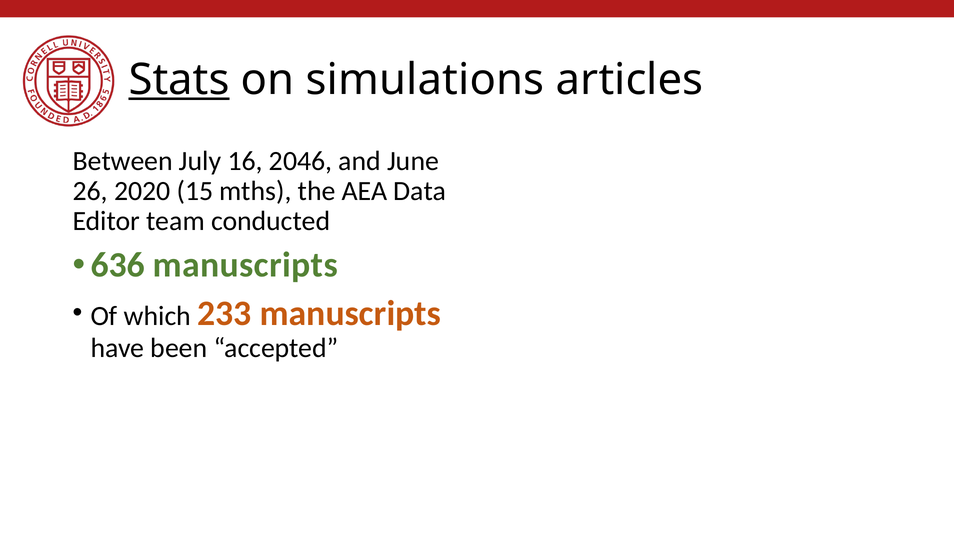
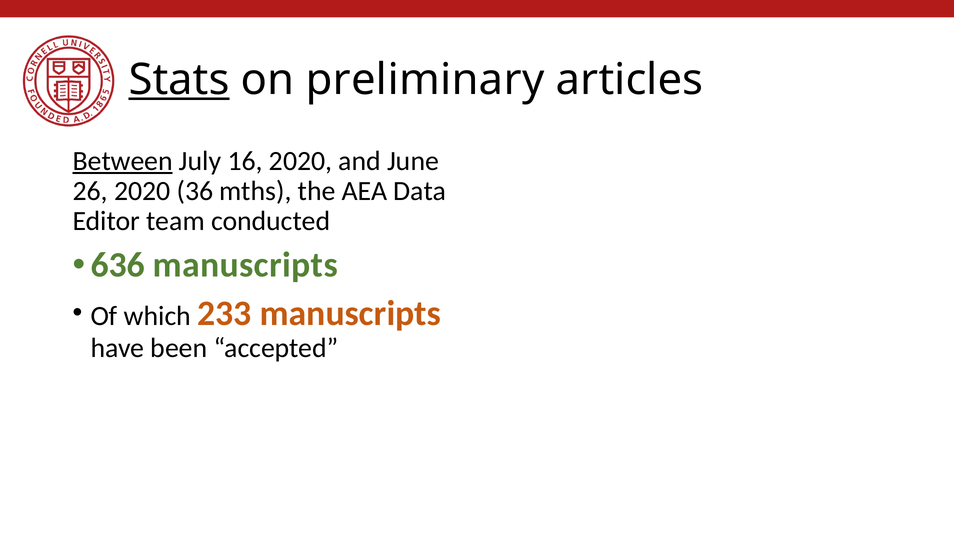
simulations: simulations -> preliminary
Between underline: none -> present
16 2046: 2046 -> 2020
15: 15 -> 36
